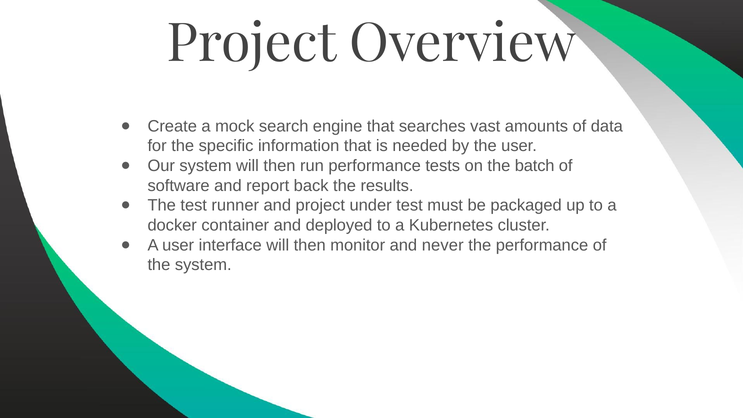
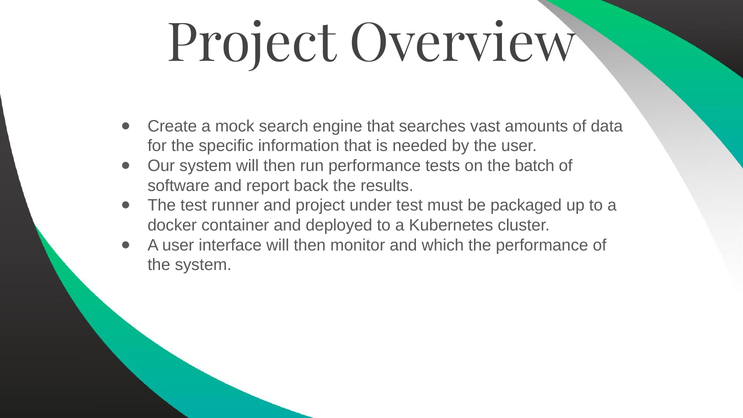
never: never -> which
